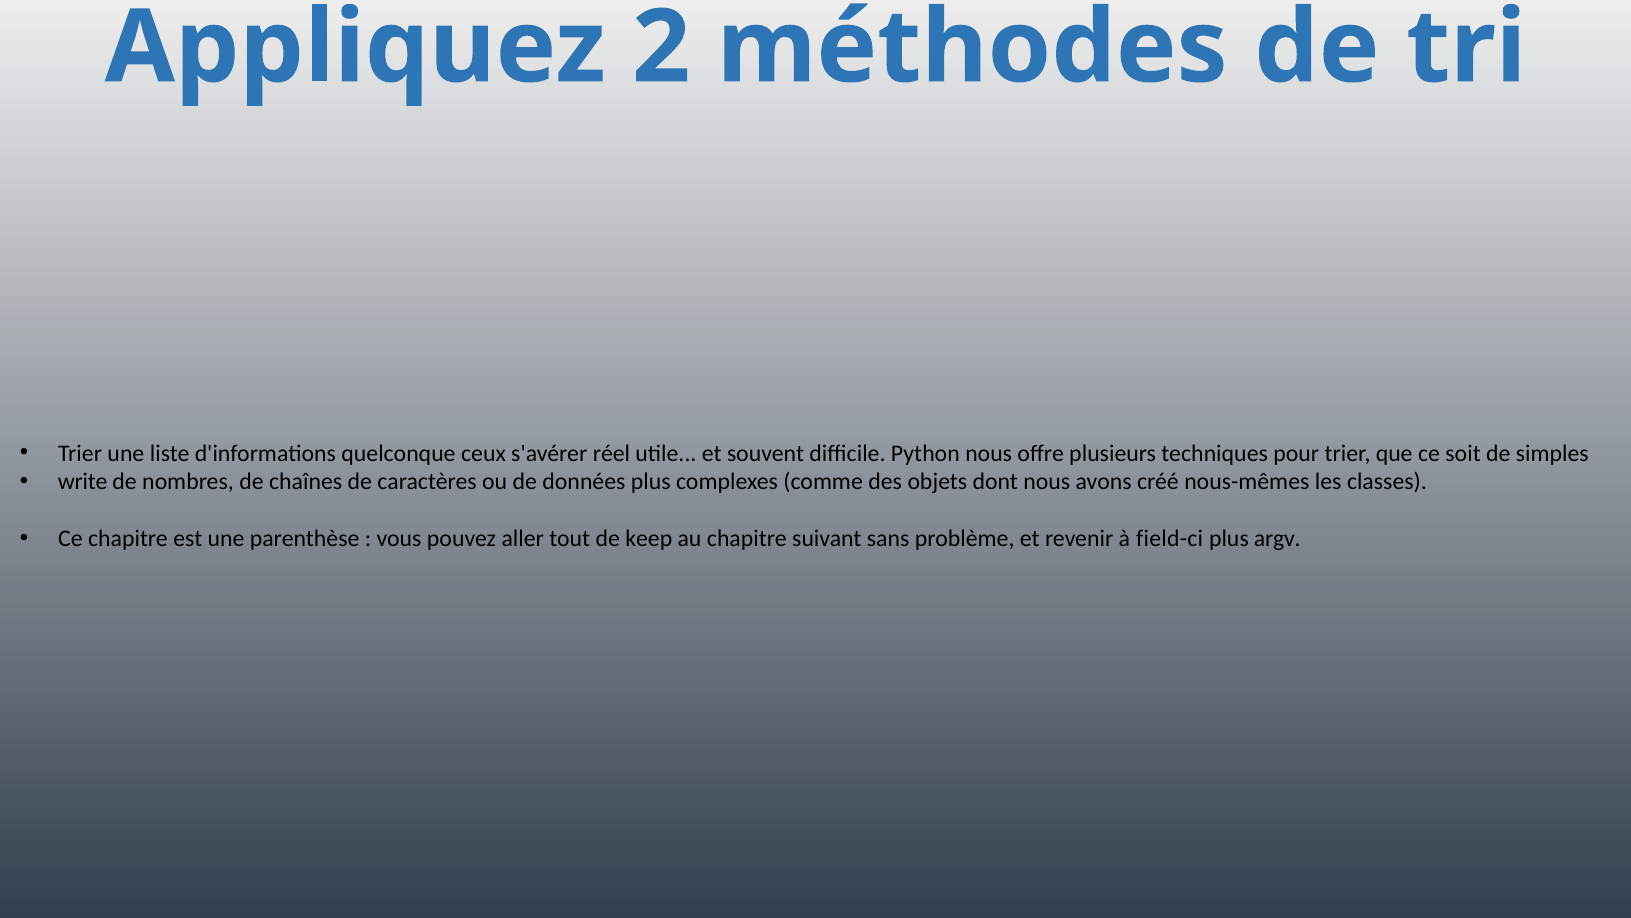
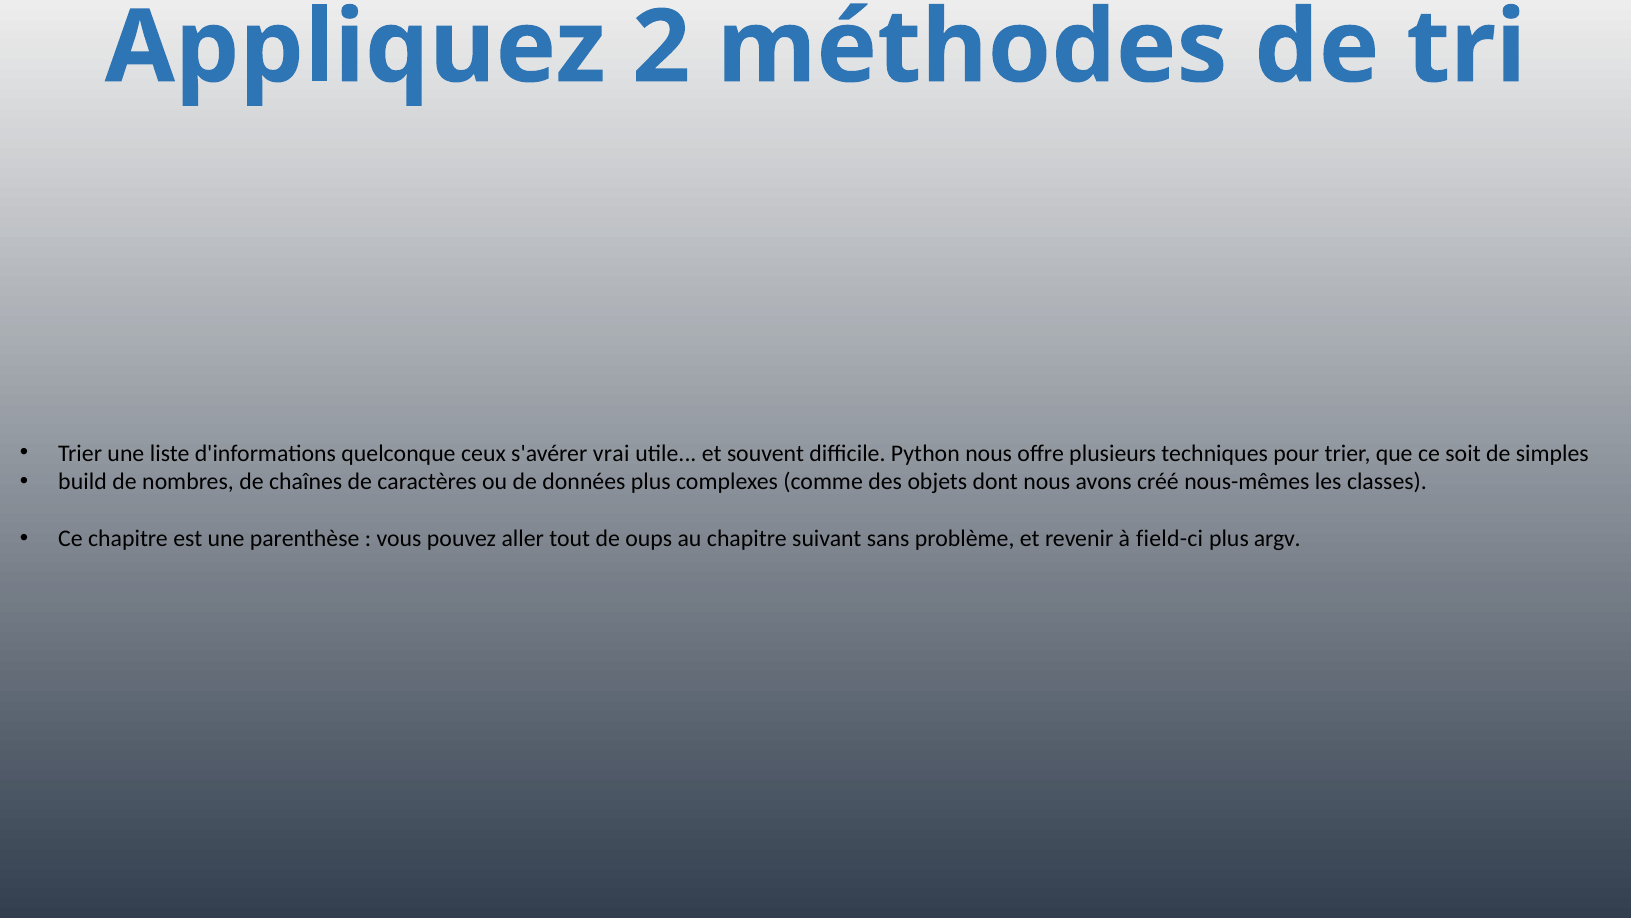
réel: réel -> vrai
write: write -> build
keep: keep -> oups
